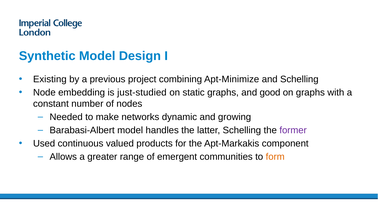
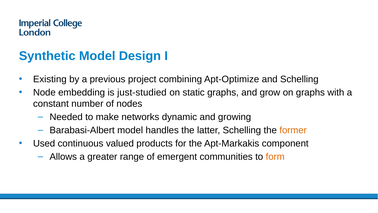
Apt-Minimize: Apt-Minimize -> Apt-Optimize
good: good -> grow
former colour: purple -> orange
